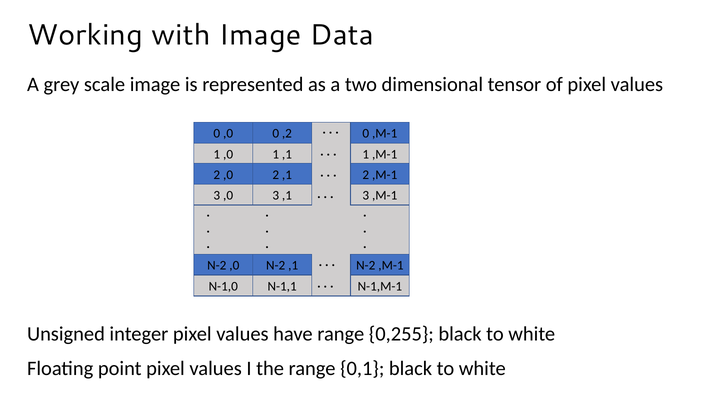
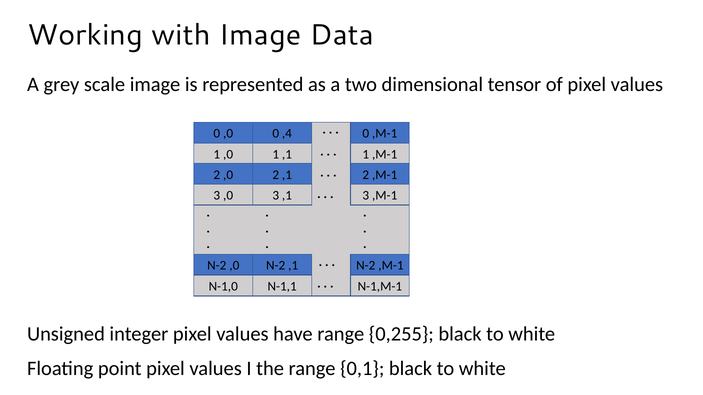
,2: ,2 -> ,4
